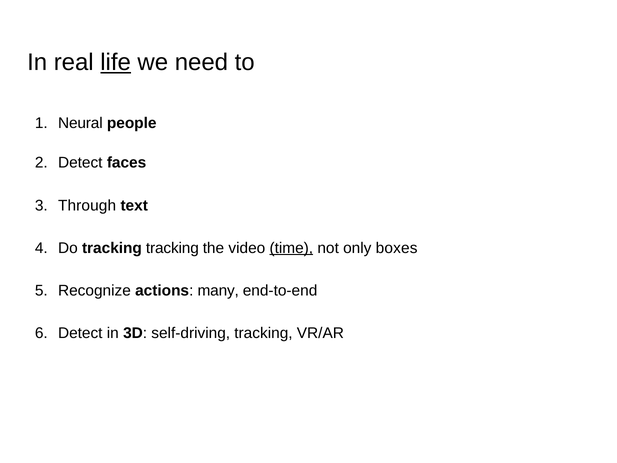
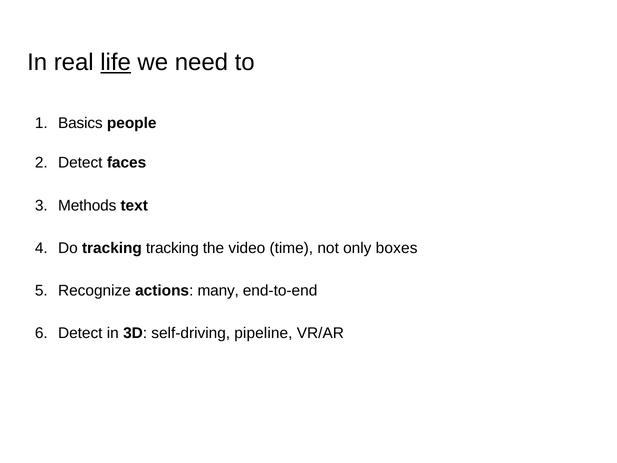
Neural: Neural -> Basics
Through: Through -> Methods
time underline: present -> none
self-driving tracking: tracking -> pipeline
